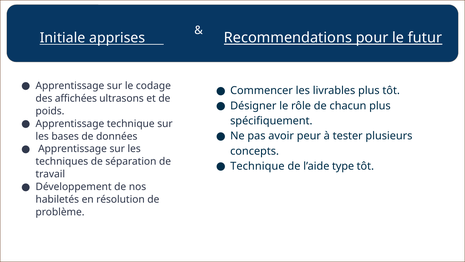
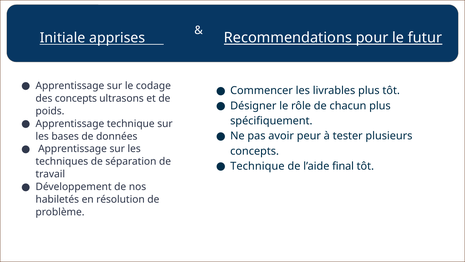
des affichées: affichées -> concepts
type: type -> final
